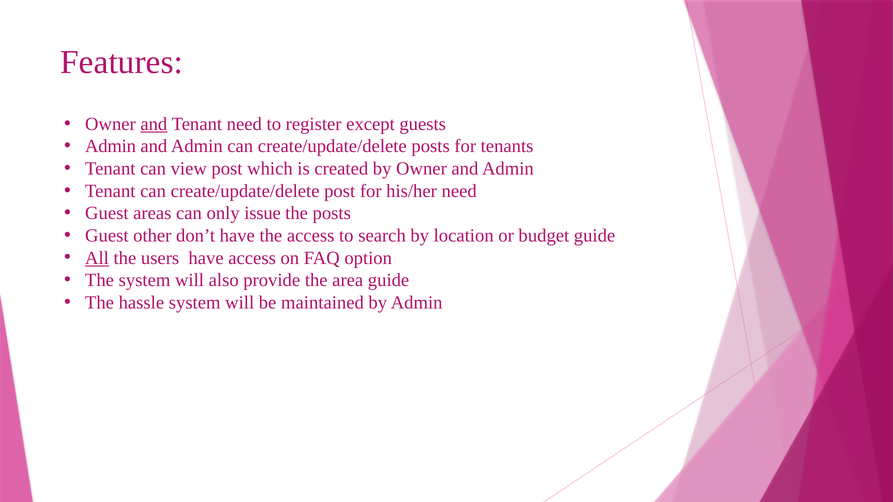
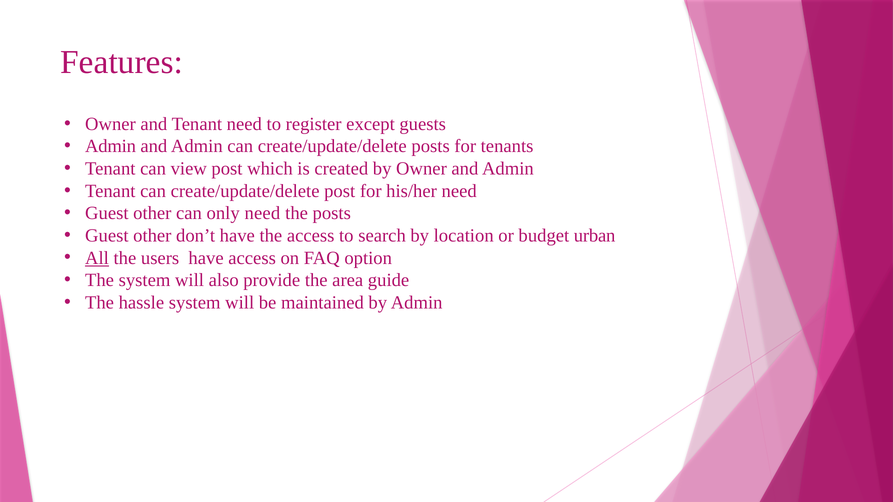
and at (154, 124) underline: present -> none
areas at (152, 213): areas -> other
only issue: issue -> need
budget guide: guide -> urban
